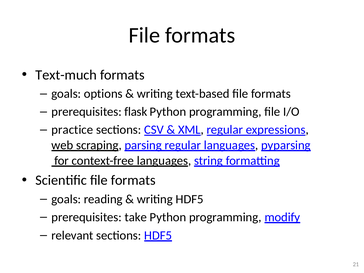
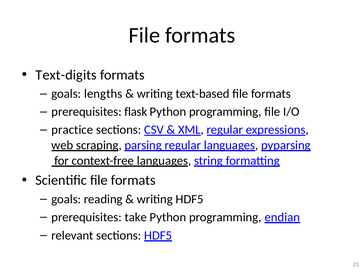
Text-much: Text-much -> Text-digits
options: options -> lengths
modify: modify -> endian
